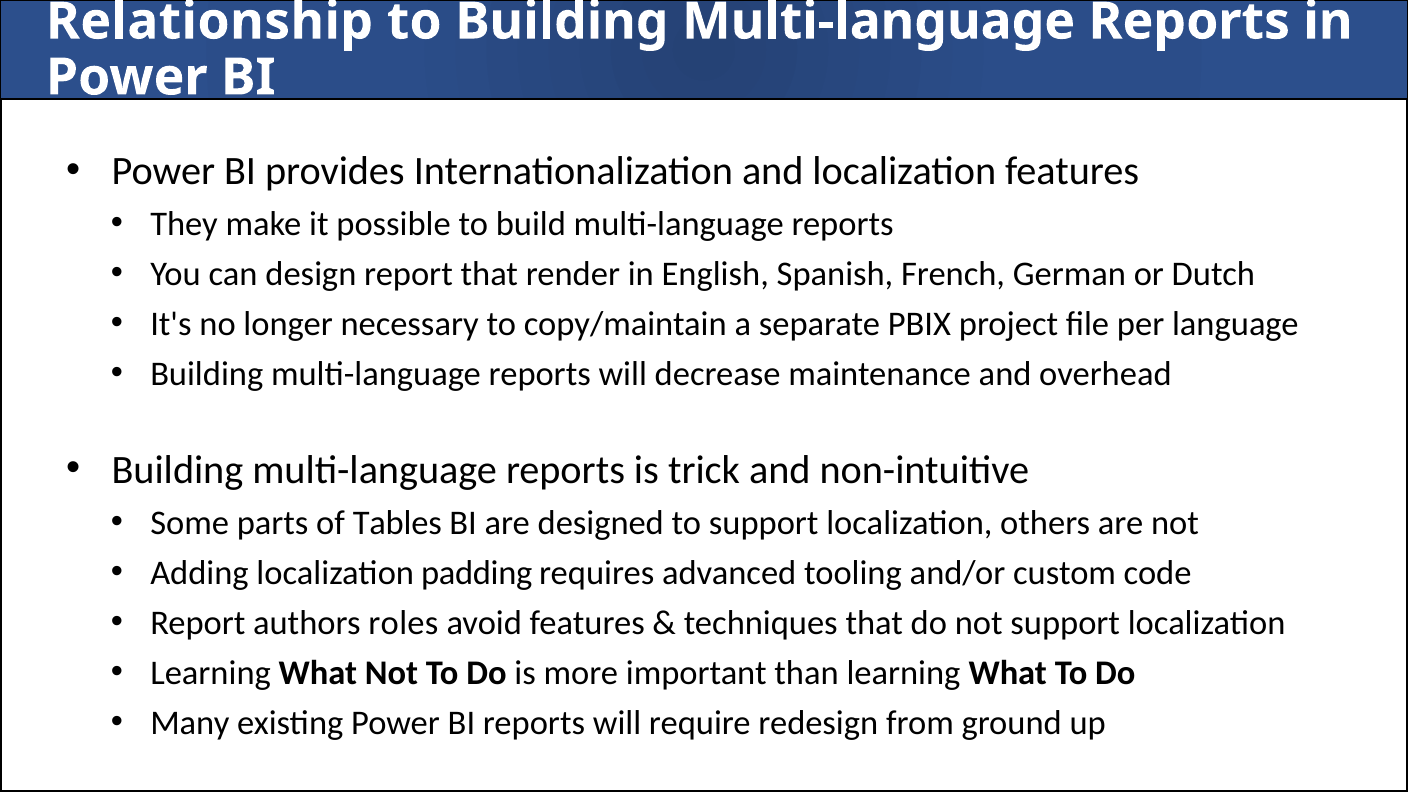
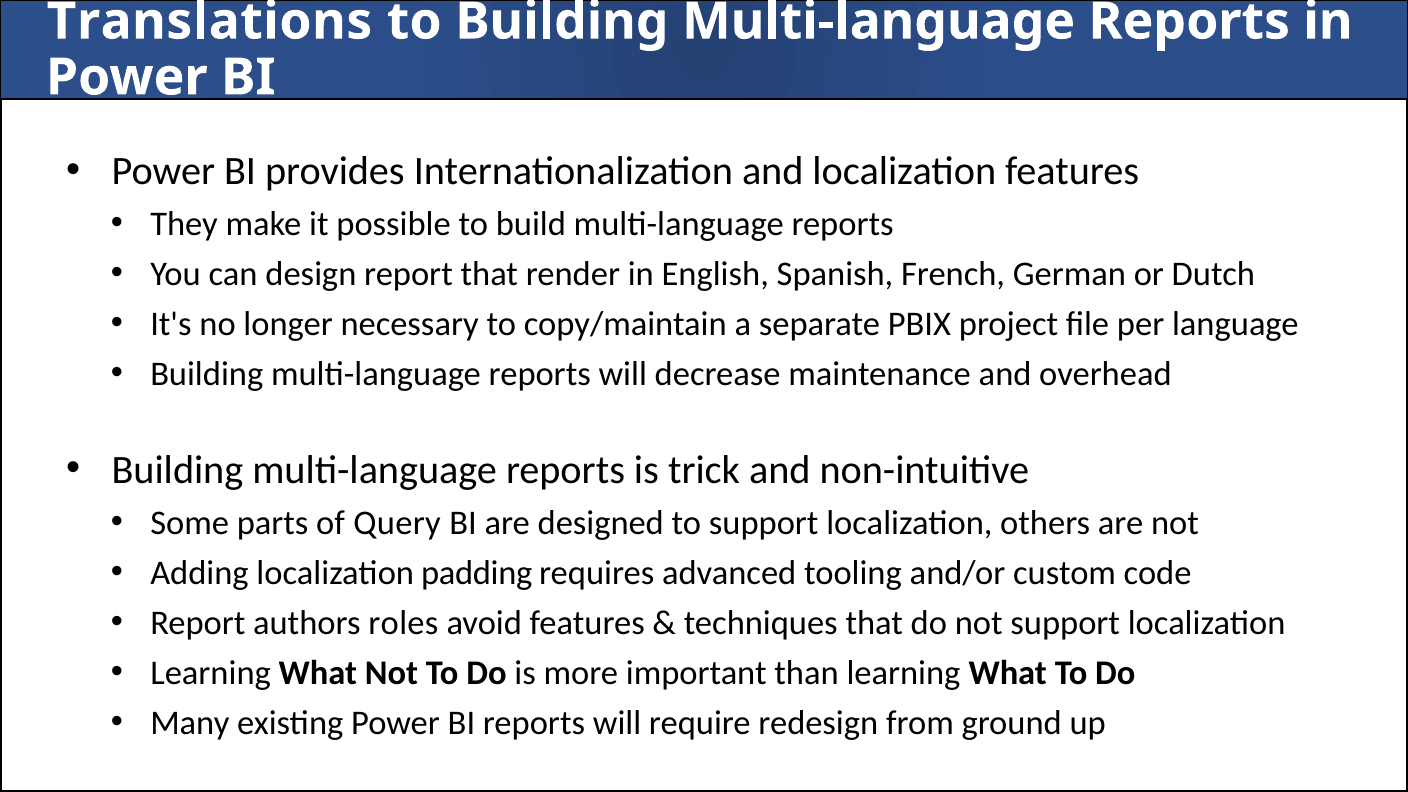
Relationship: Relationship -> Translations
Tables: Tables -> Query
